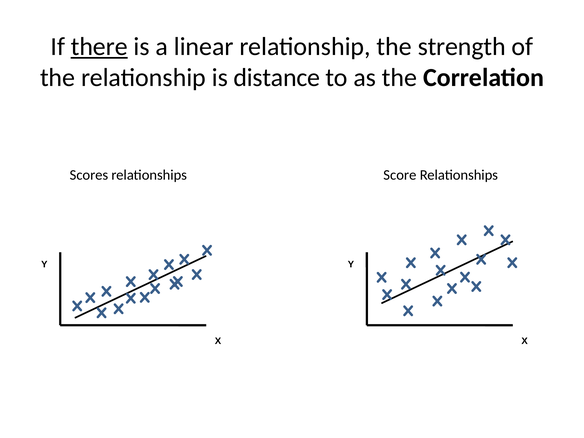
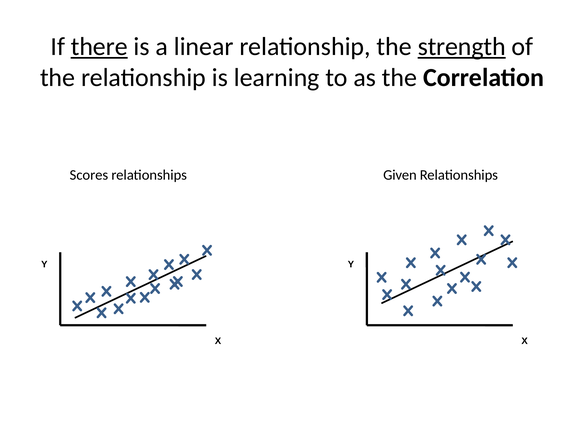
strength underline: none -> present
distance: distance -> learning
Score: Score -> Given
